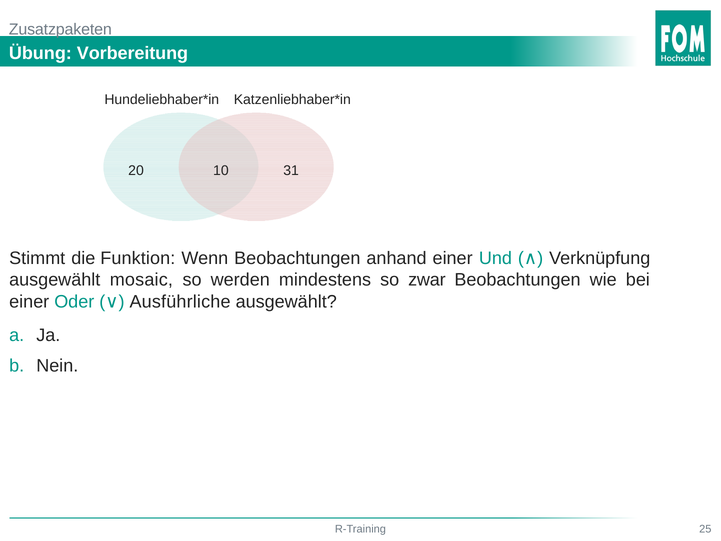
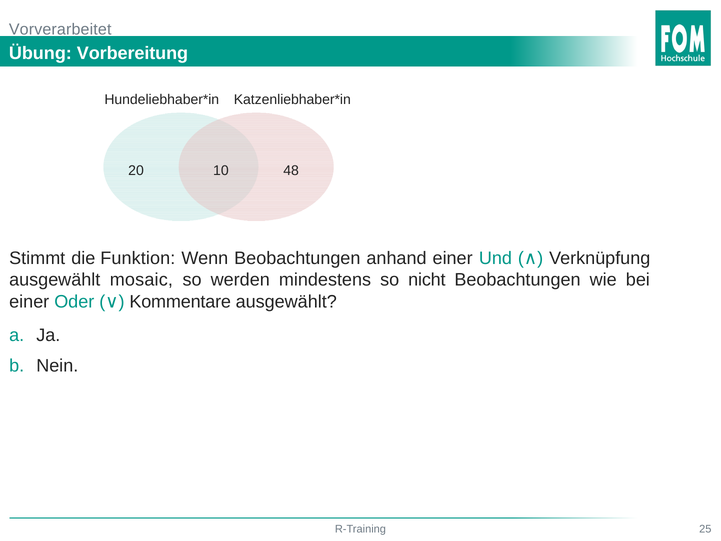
Zusatzpaketen: Zusatzpaketen -> Vorverarbeitet
31: 31 -> 48
zwar: zwar -> nicht
Ausführliche: Ausführliche -> Kommentare
